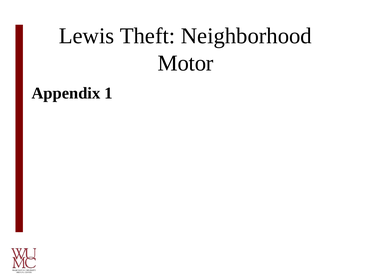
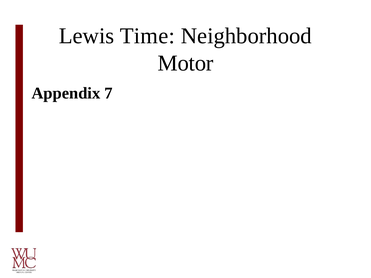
Theft: Theft -> Time
1: 1 -> 7
